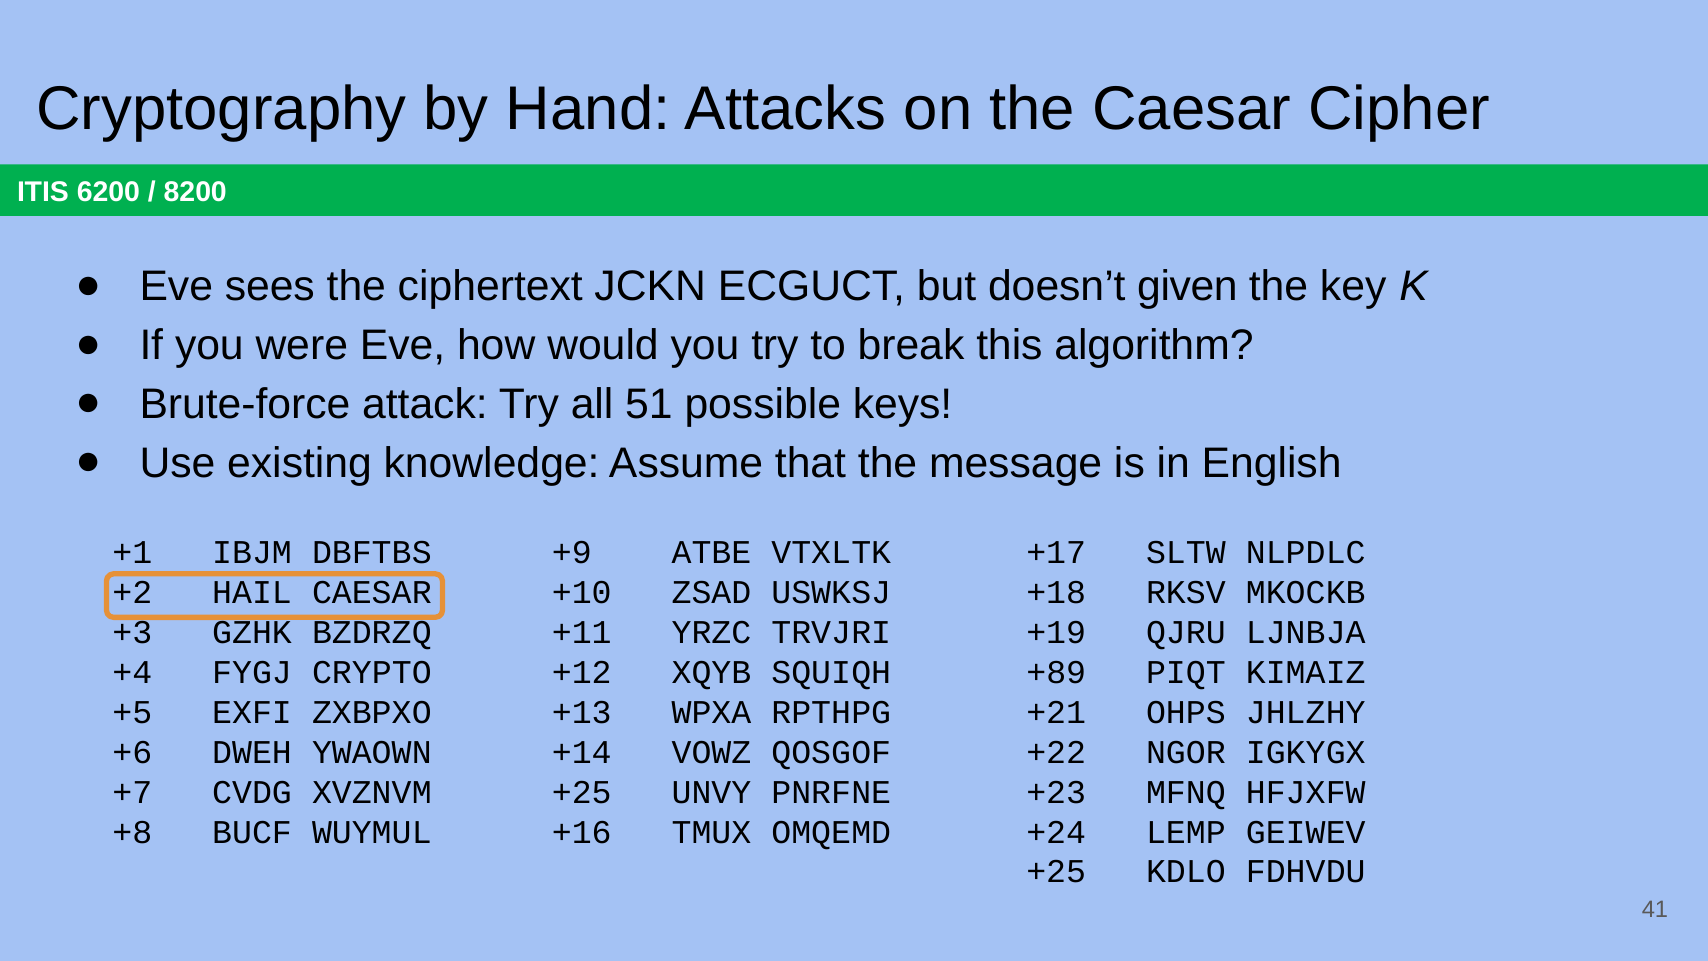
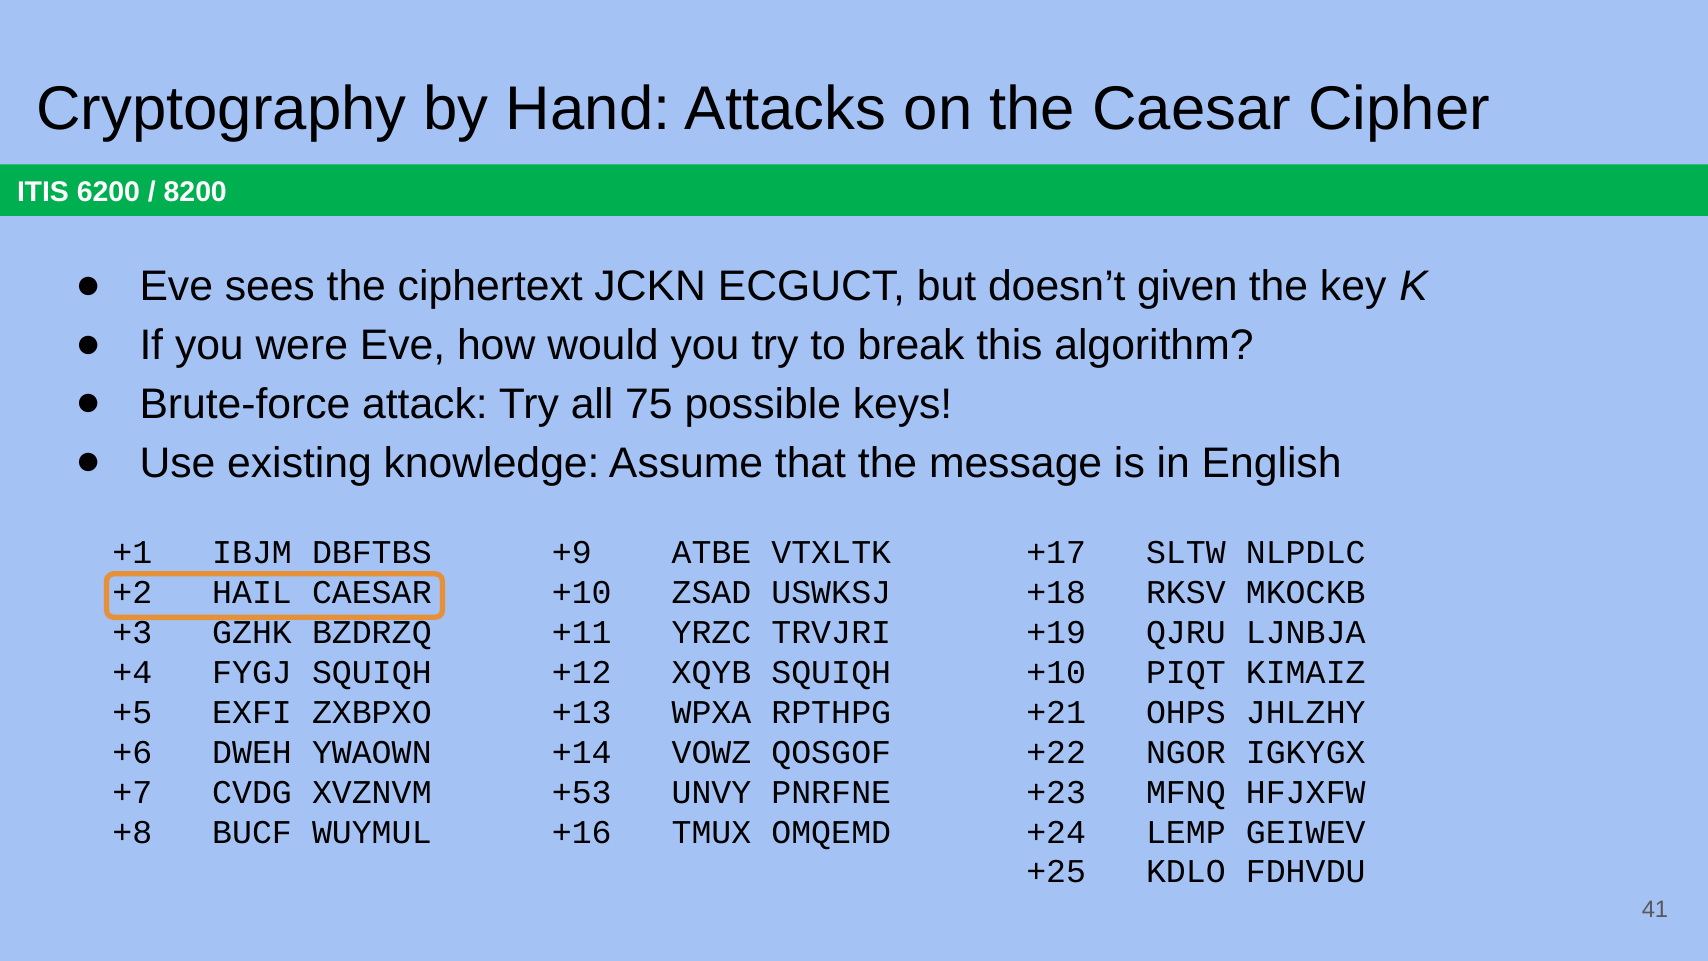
51: 51 -> 75
FYGJ CRYPTO: CRYPTO -> SQUIQH
+89 at (1056, 672): +89 -> +10
+25 at (582, 792): +25 -> +53
